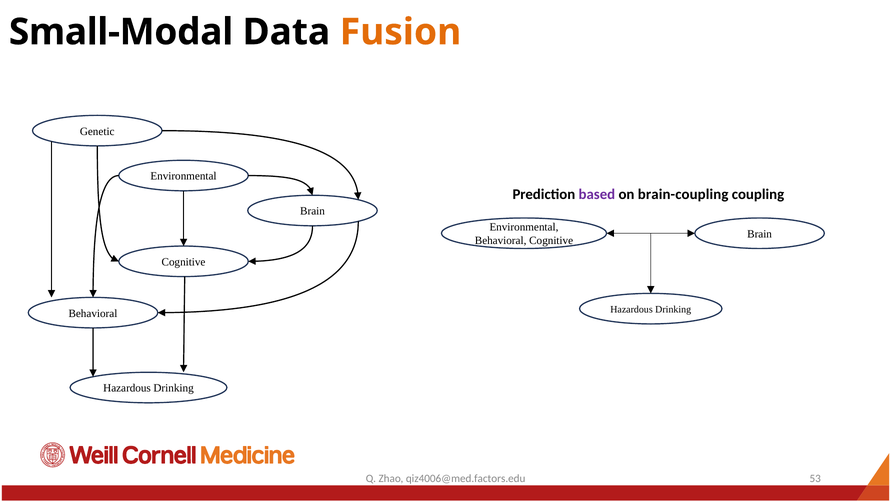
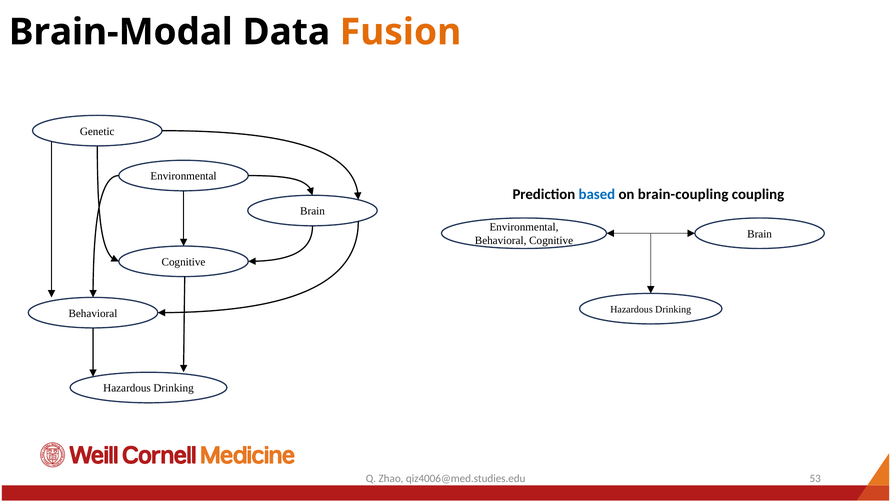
Small-Modal: Small-Modal -> Brain-Modal
based colour: purple -> blue
qiz4006@med.factors.edu: qiz4006@med.factors.edu -> qiz4006@med.studies.edu
